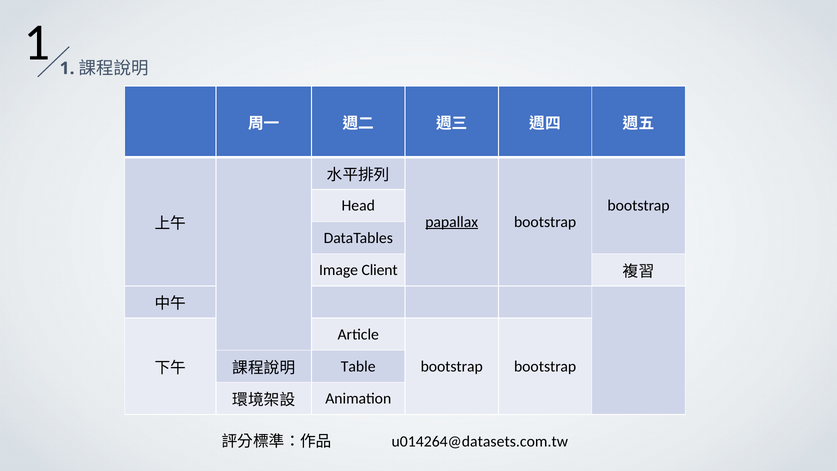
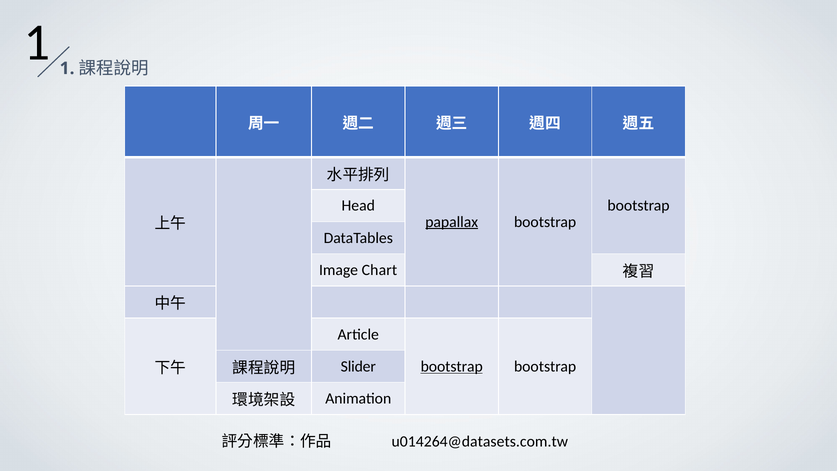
Client: Client -> Chart
bootstrap at (452, 366) underline: none -> present
Table: Table -> Slider
